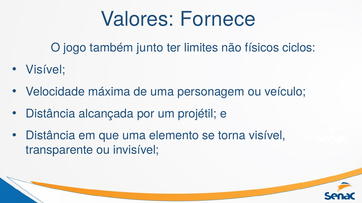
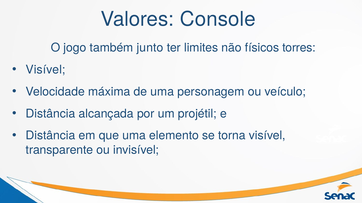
Fornece: Fornece -> Console
ciclos: ciclos -> torres
